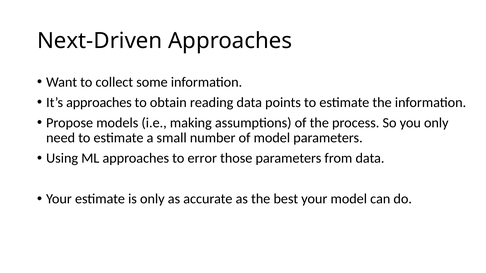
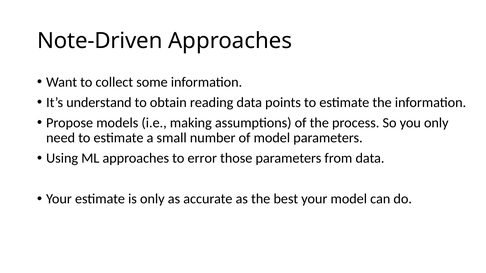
Next-Driven: Next-Driven -> Note-Driven
It’s approaches: approaches -> understand
